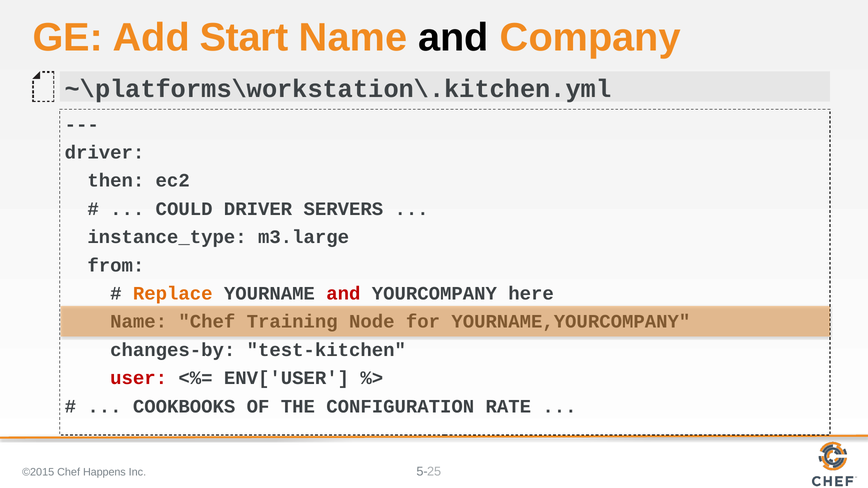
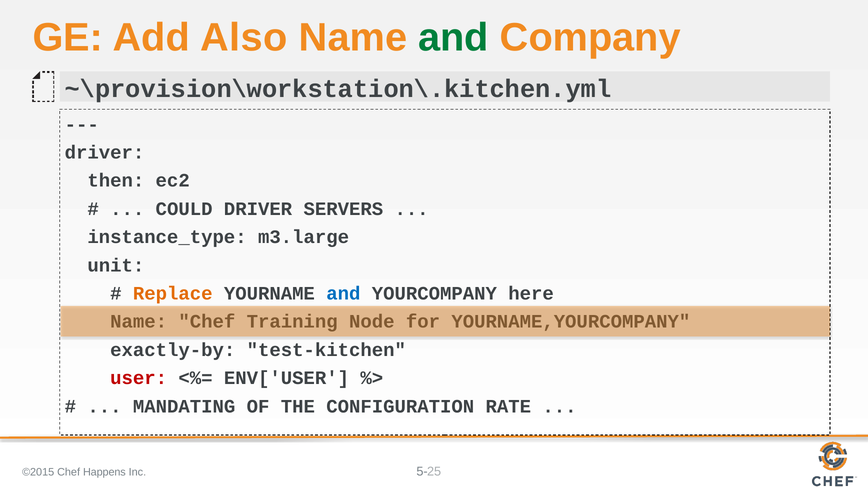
Start: Start -> Also
and at (453, 38) colour: black -> green
~\platforms\workstation\.kitchen.yml: ~\platforms\workstation\.kitchen.yml -> ~\provision\workstation\.kitchen.yml
from: from -> unit
and at (343, 294) colour: red -> blue
changes-by: changes-by -> exactly-by
COOKBOOKS: COOKBOOKS -> MANDATING
